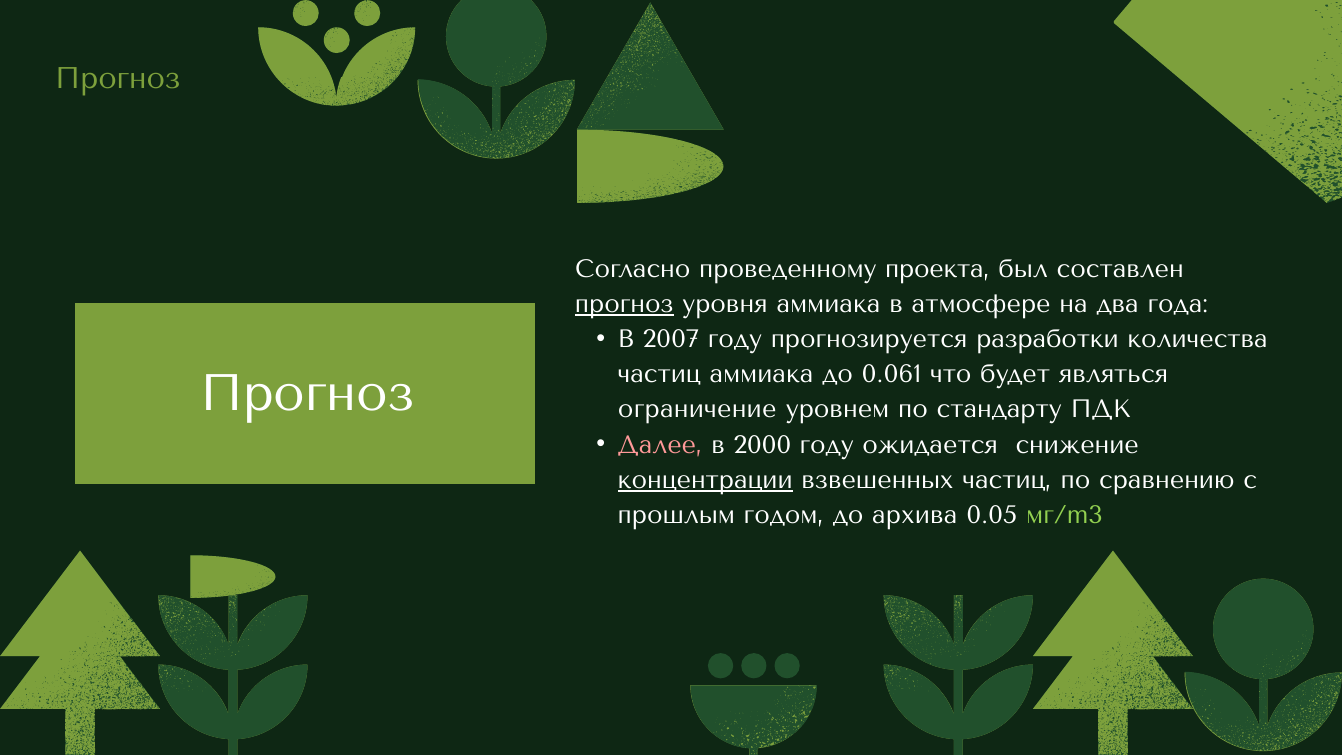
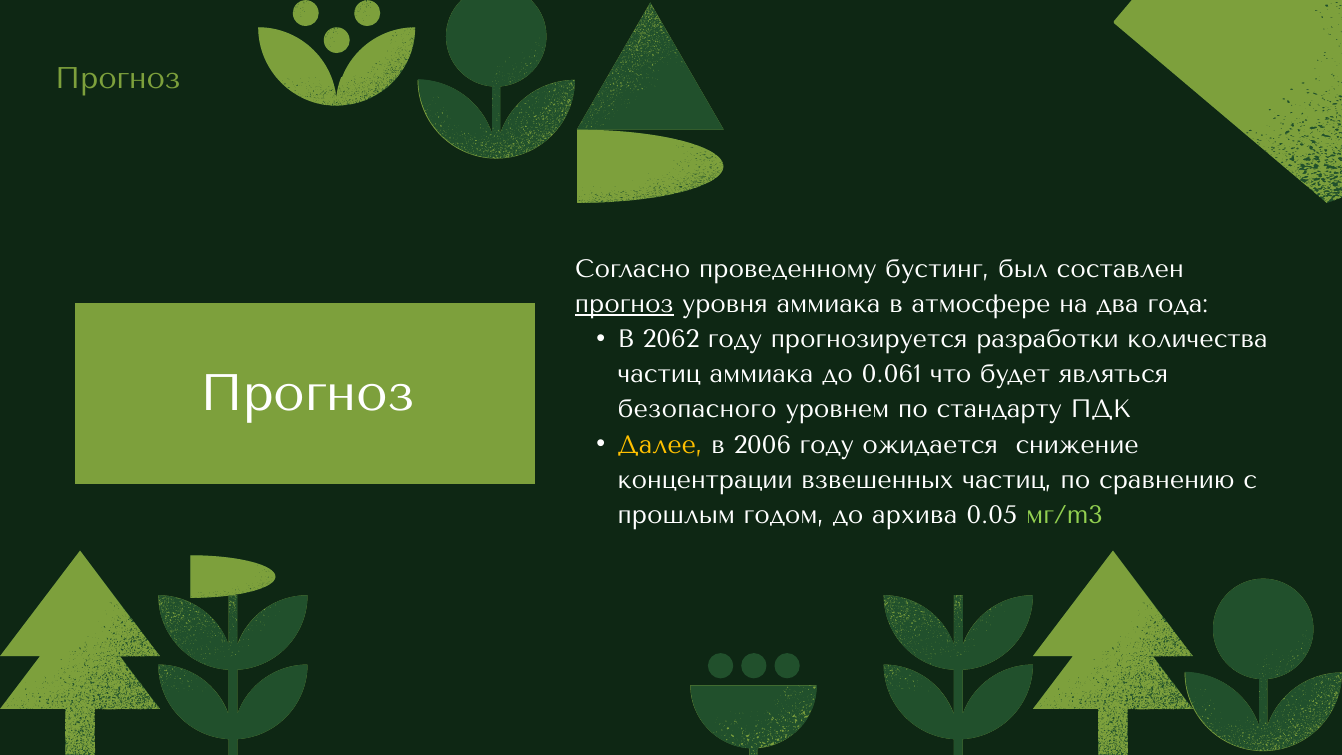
проекта: проекта -> бустинг
2007: 2007 -> 2062
ограничение: ограничение -> безопасного
Далее colour: pink -> yellow
2000: 2000 -> 2006
концентрации underline: present -> none
